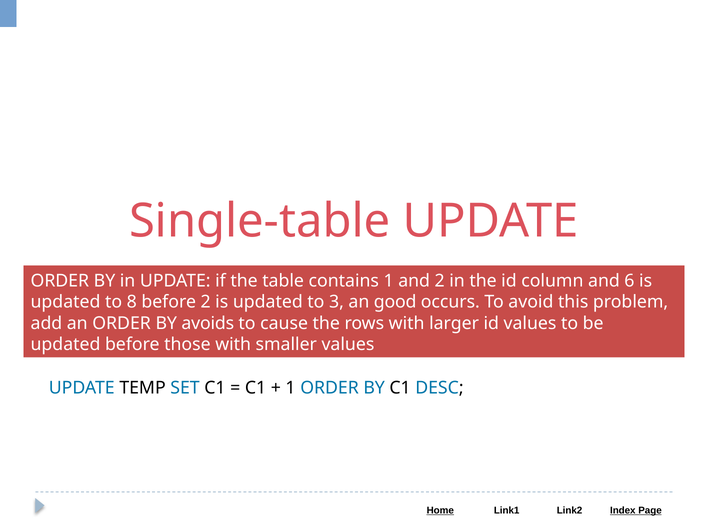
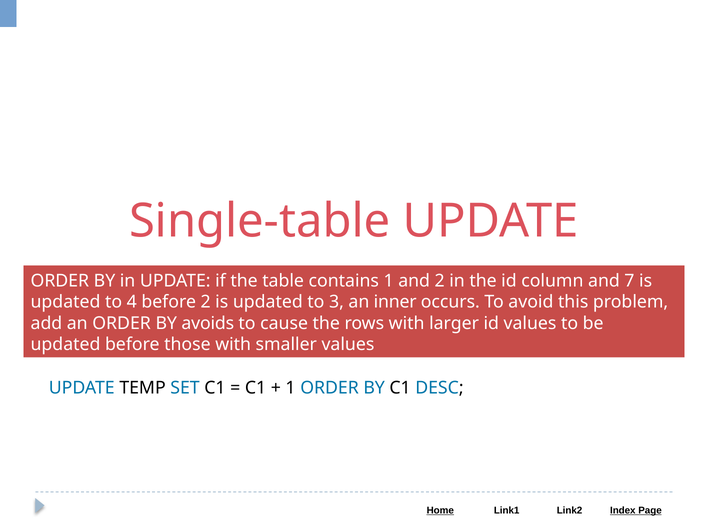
6: 6 -> 7
8: 8 -> 4
good: good -> inner
